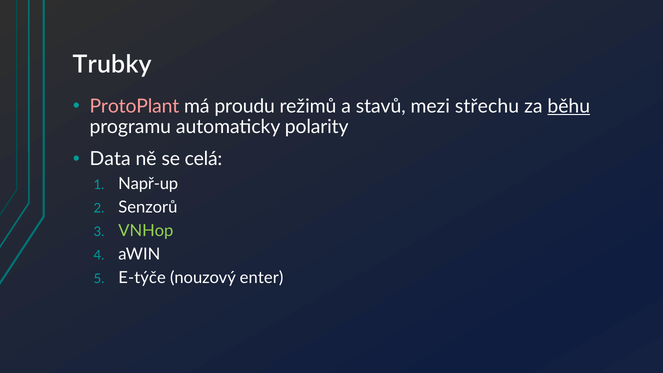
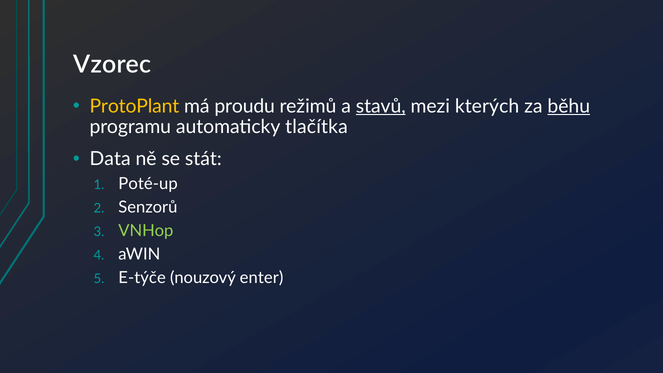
Trubky: Trubky -> Vzorec
ProtoPlant colour: pink -> yellow
stavů underline: none -> present
střechu: střechu -> kterých
polarity: polarity -> tlačítka
celá: celá -> stát
Např-up: Např-up -> Poté-up
